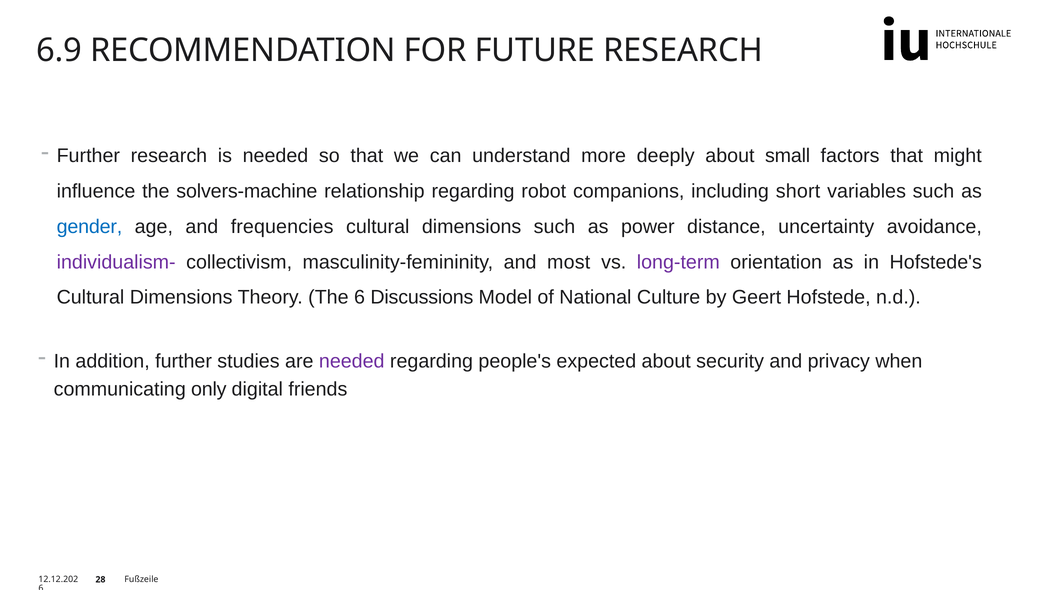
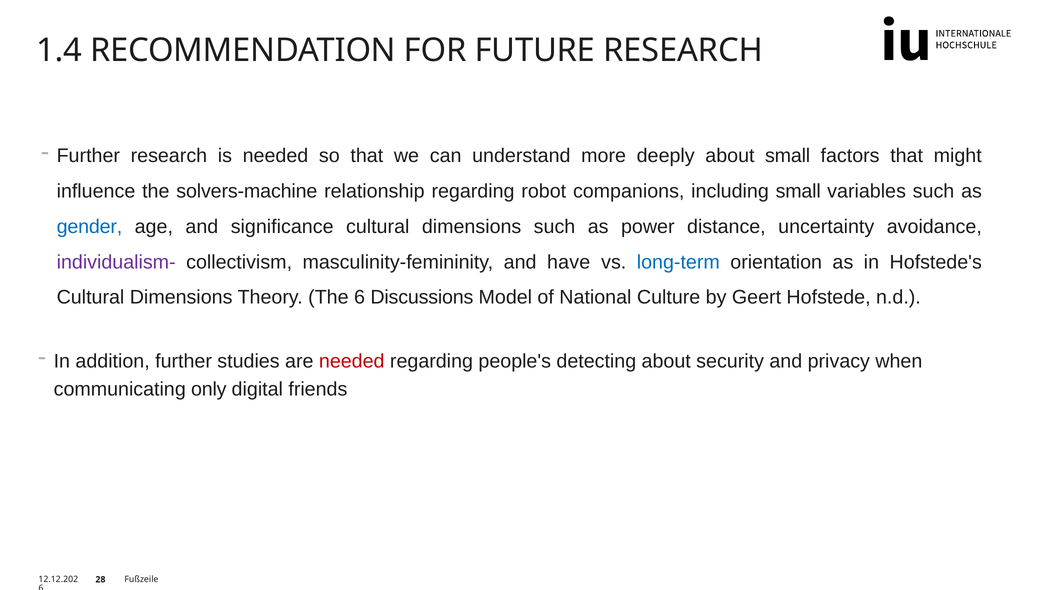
6.9: 6.9 -> 1.4
including short: short -> small
frequencies: frequencies -> significance
most: most -> have
long-term colour: purple -> blue
needed at (352, 361) colour: purple -> red
expected: expected -> detecting
